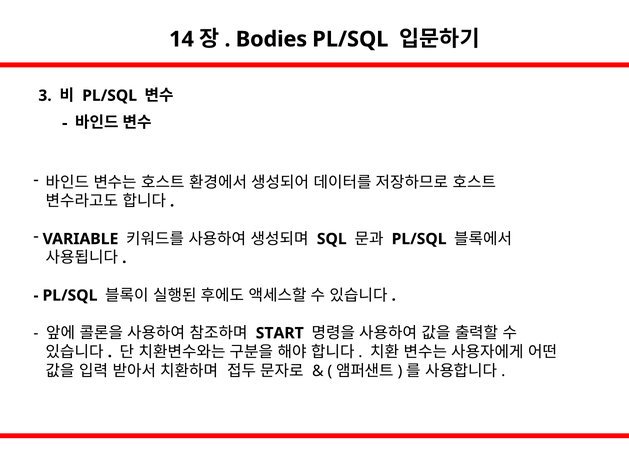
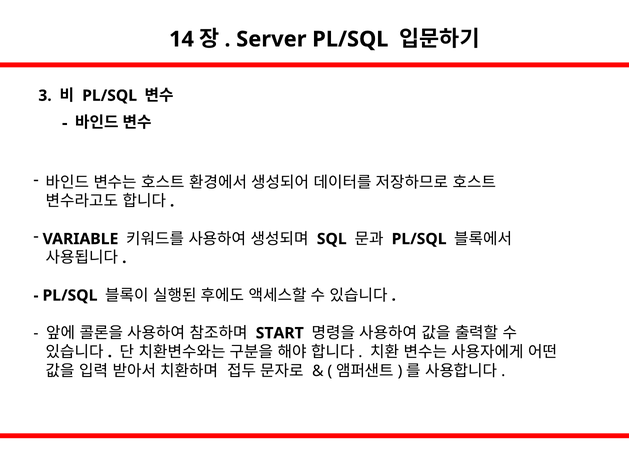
Bodies: Bodies -> Server
